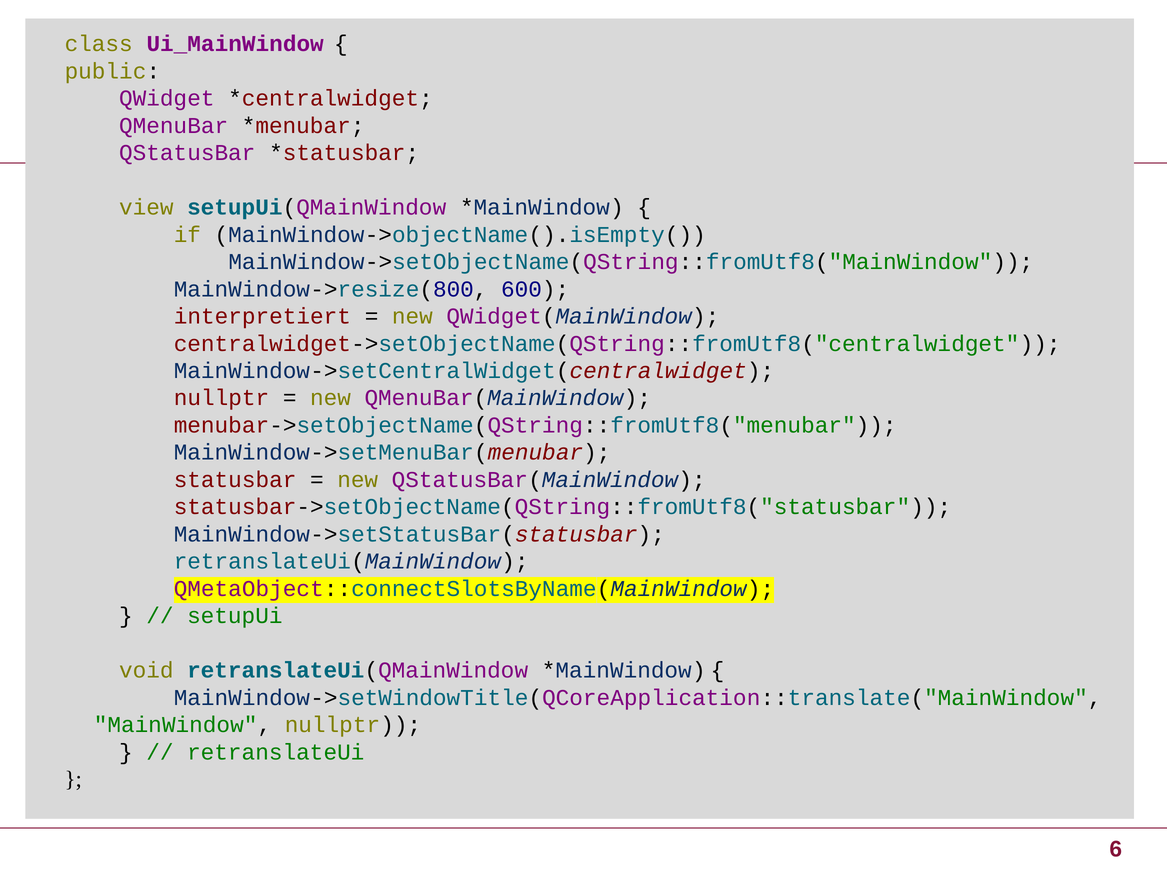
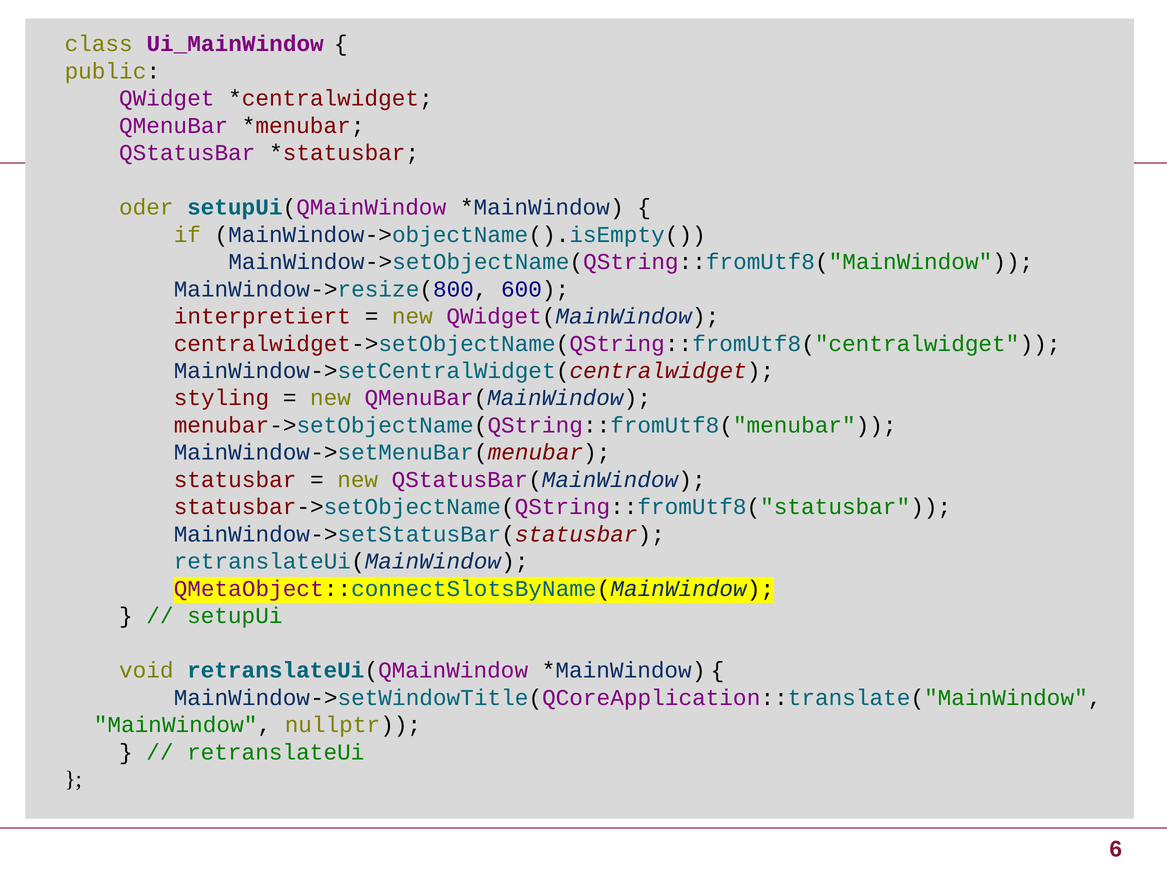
view: view -> oder
nullptr at (221, 398): nullptr -> styling
